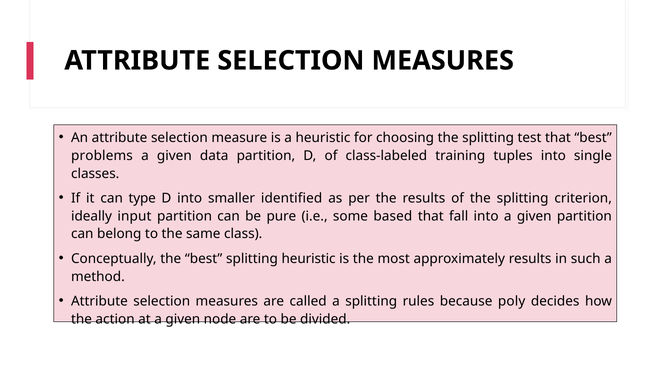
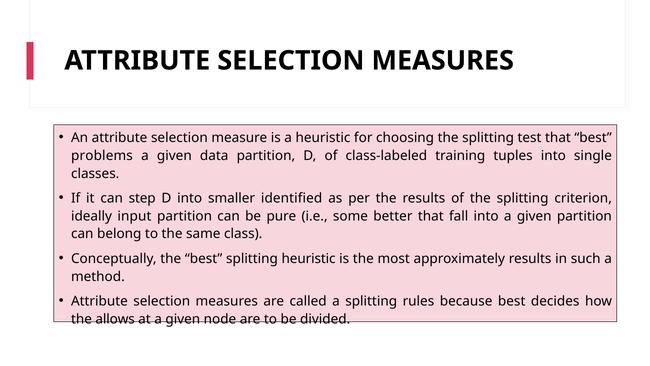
type: type -> step
based: based -> better
because poly: poly -> best
action: action -> allows
